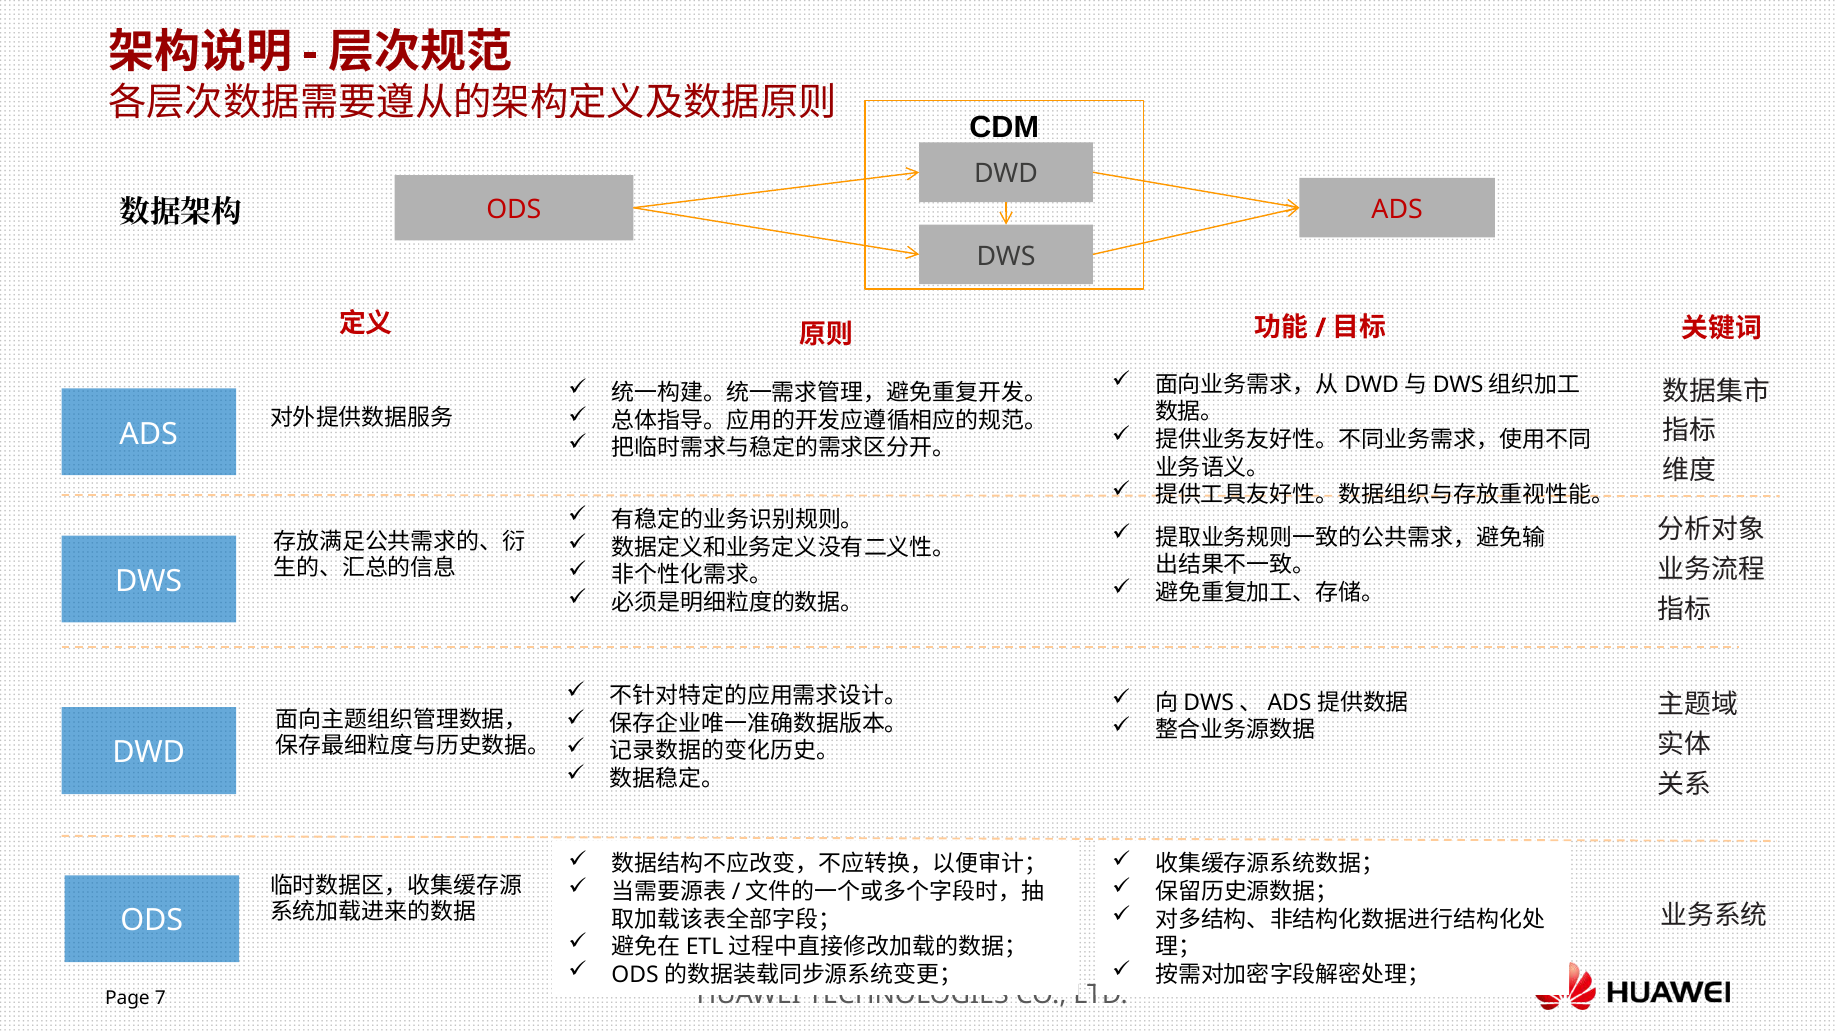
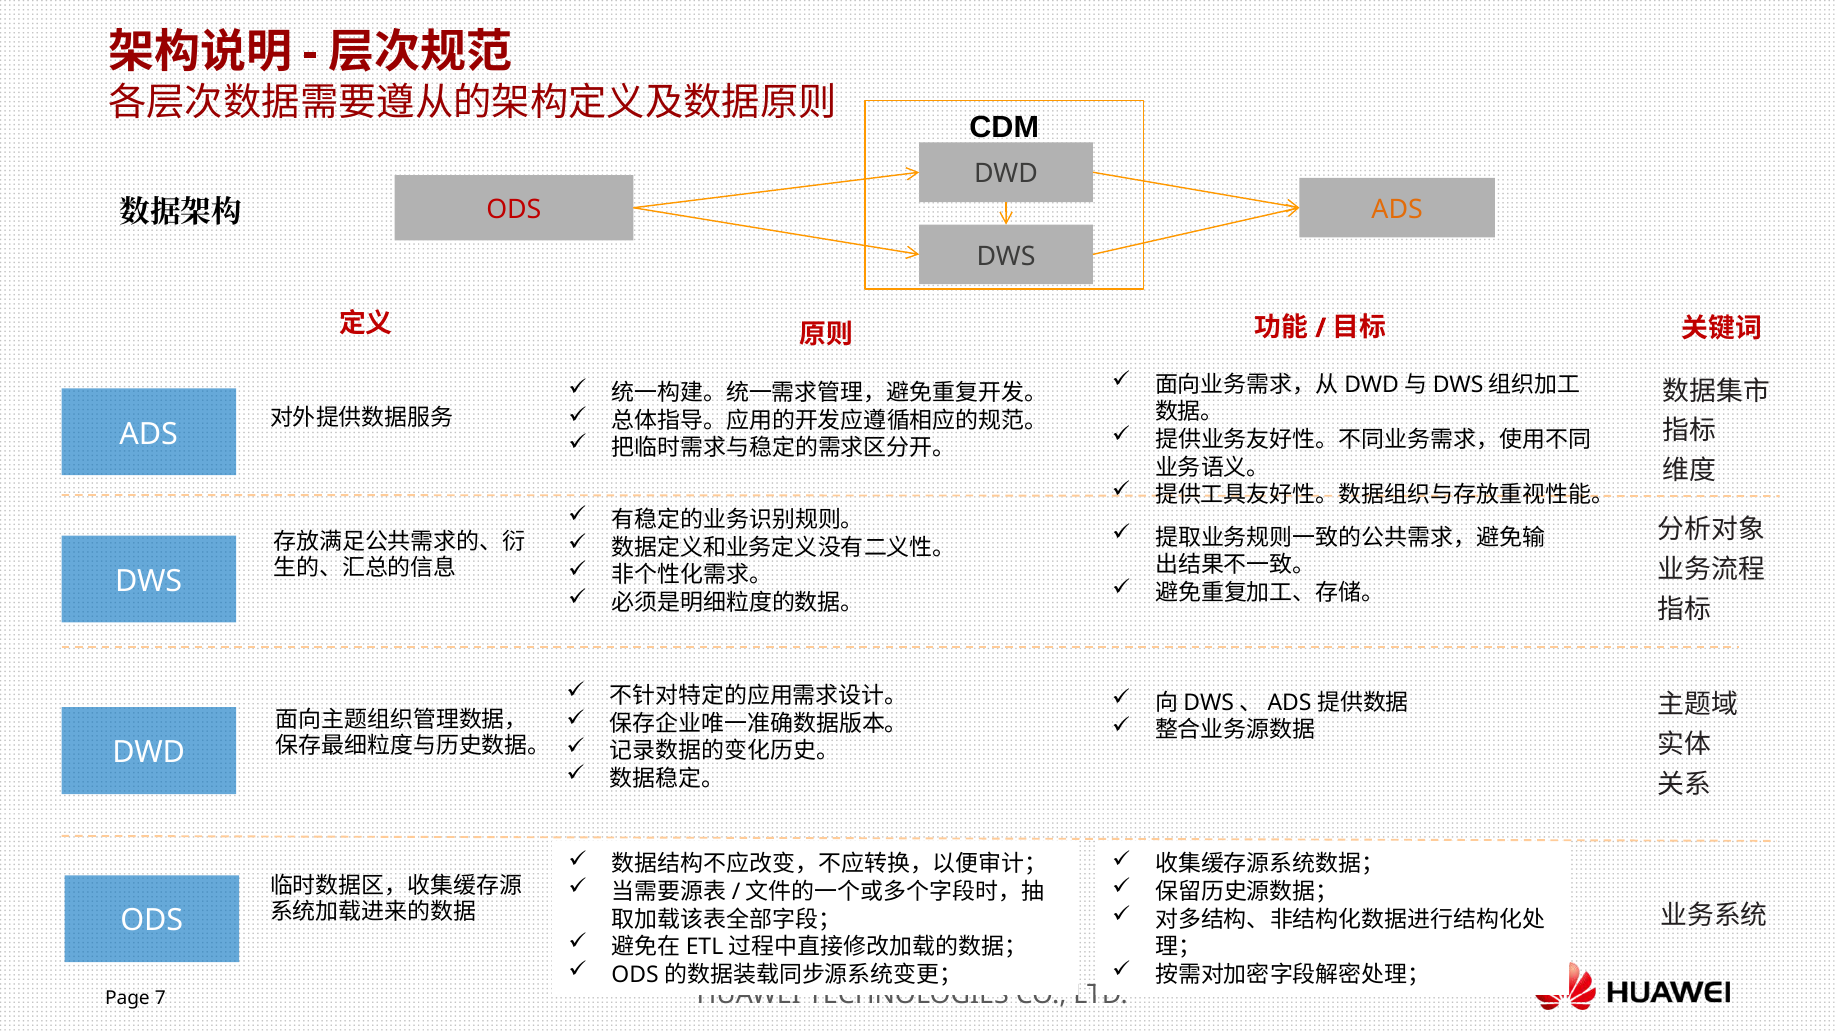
ADS at (1397, 209) colour: red -> orange
